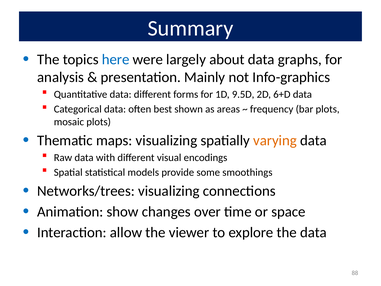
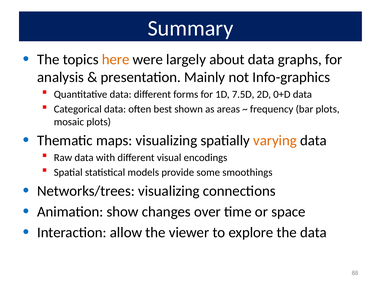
here colour: blue -> orange
9.5D: 9.5D -> 7.5D
6+D: 6+D -> 0+D
